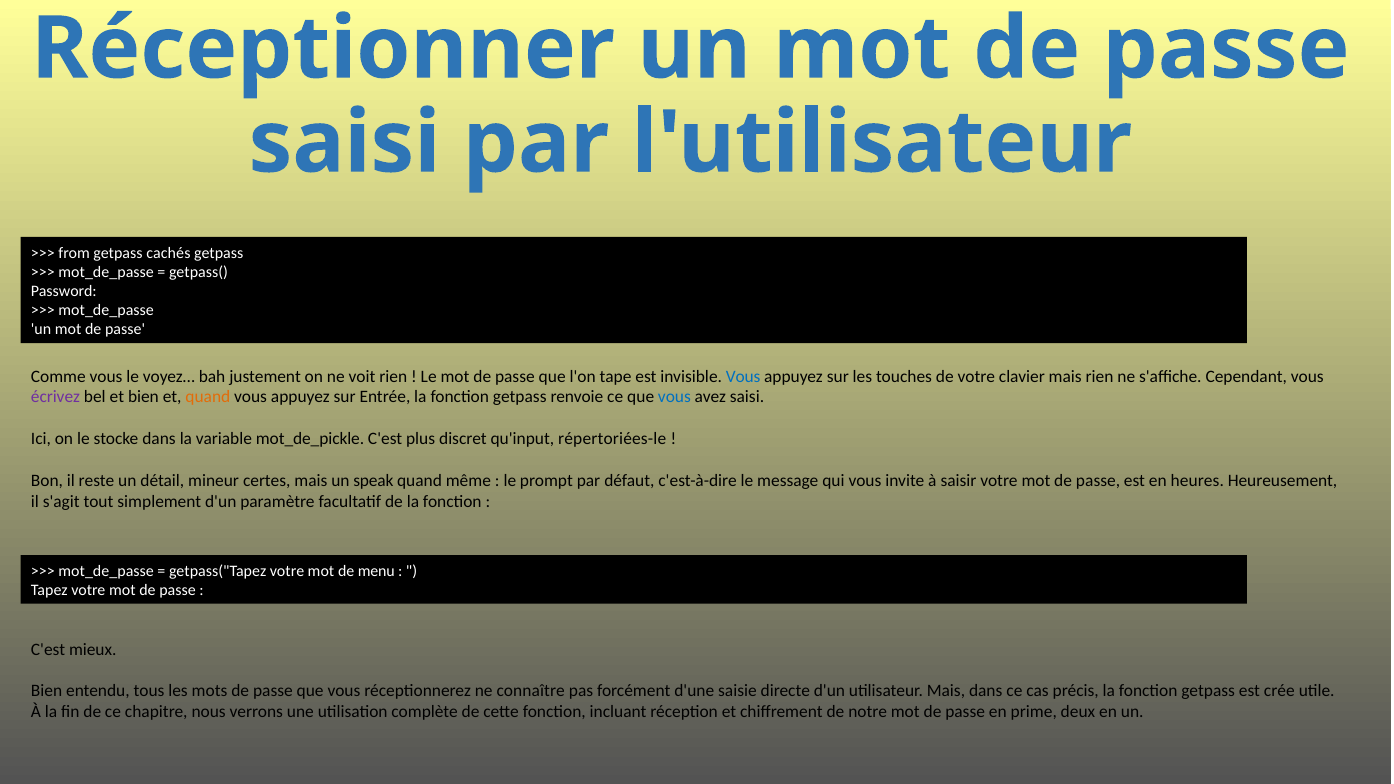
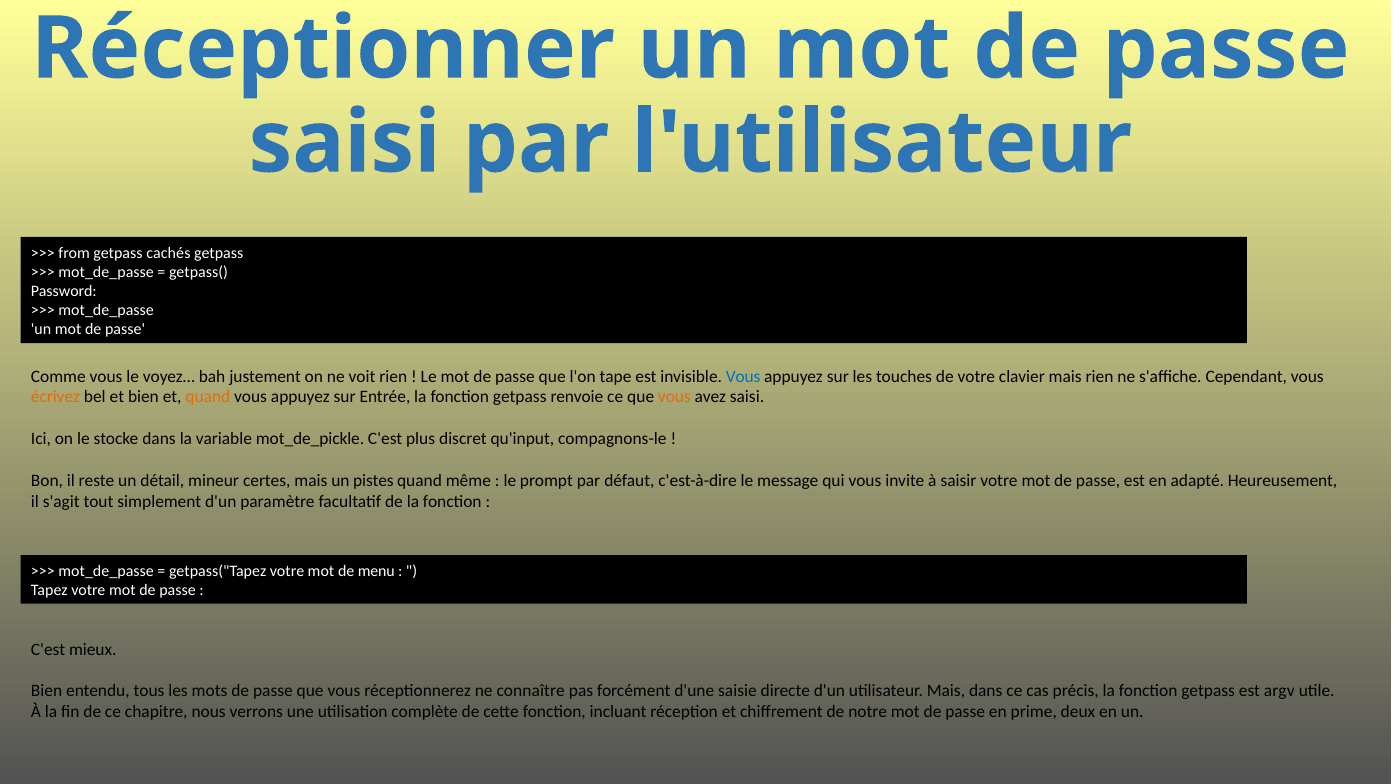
écrivez colour: purple -> orange
vous at (674, 397) colour: blue -> orange
répertoriées-le: répertoriées-le -> compagnons-le
speak: speak -> pistes
heures: heures -> adapté
crée: crée -> argv
